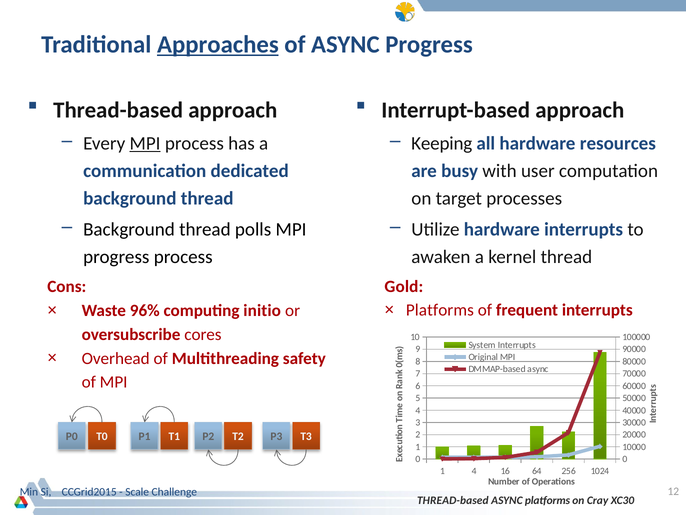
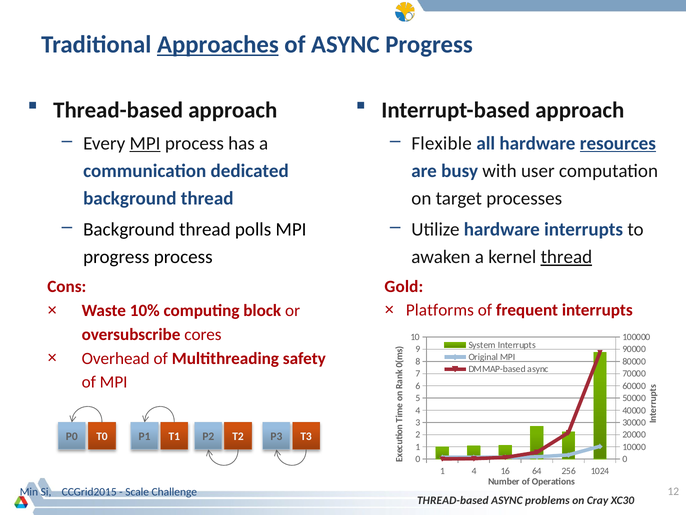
Keeping: Keeping -> Flexible
resources underline: none -> present
thread at (566, 257) underline: none -> present
96%: 96% -> 10%
initio: initio -> block
ASYNC platforms: platforms -> problems
